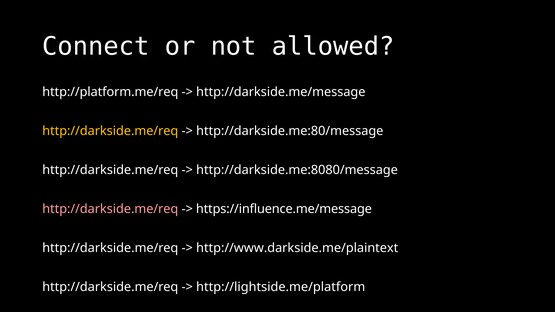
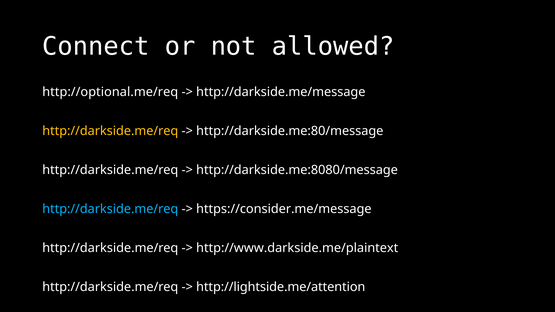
http://platform.me/req: http://platform.me/req -> http://optional.me/req
http://darkside.me/req at (110, 209) colour: pink -> light blue
https://influence.me/message: https://influence.me/message -> https://consider.me/message
http://lightside.me/platform: http://lightside.me/platform -> http://lightside.me/attention
